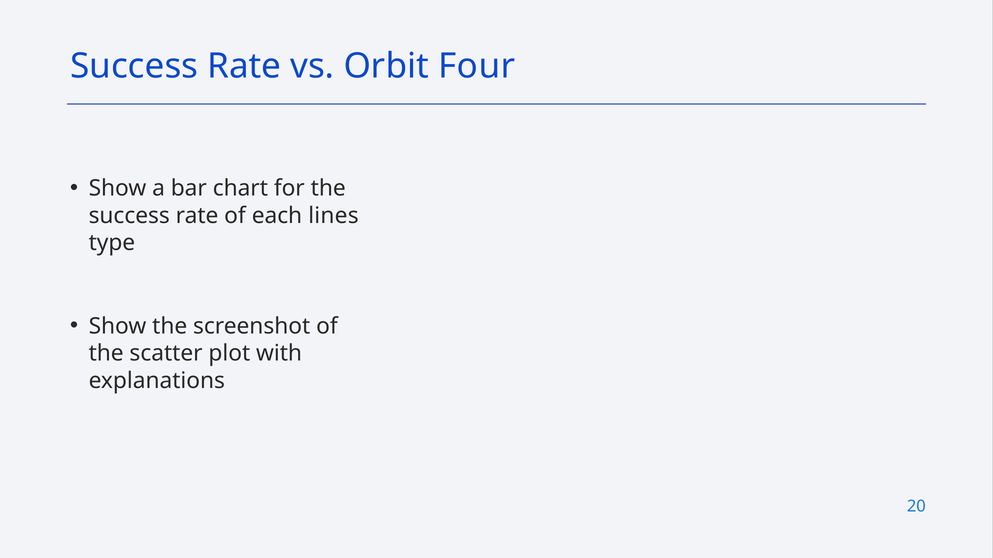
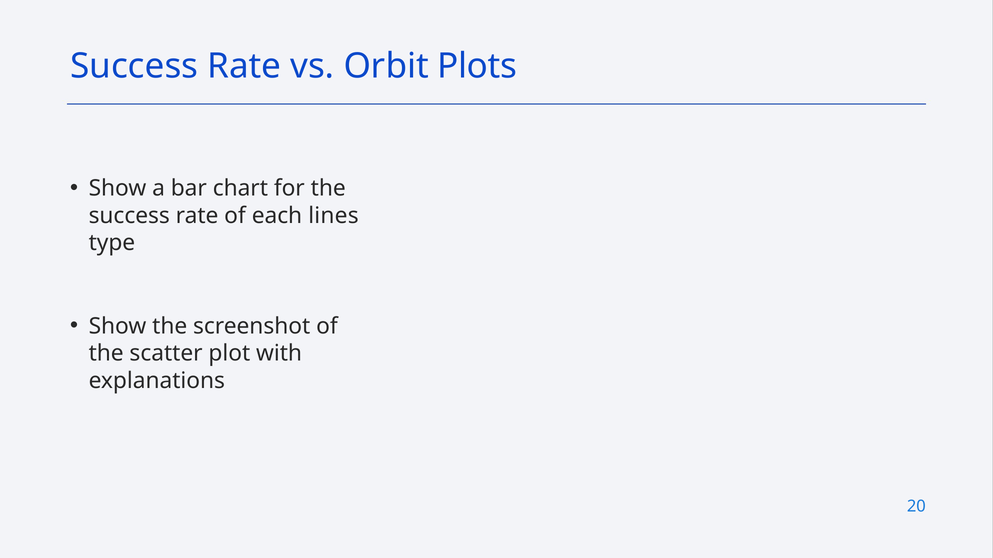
Four: Four -> Plots
